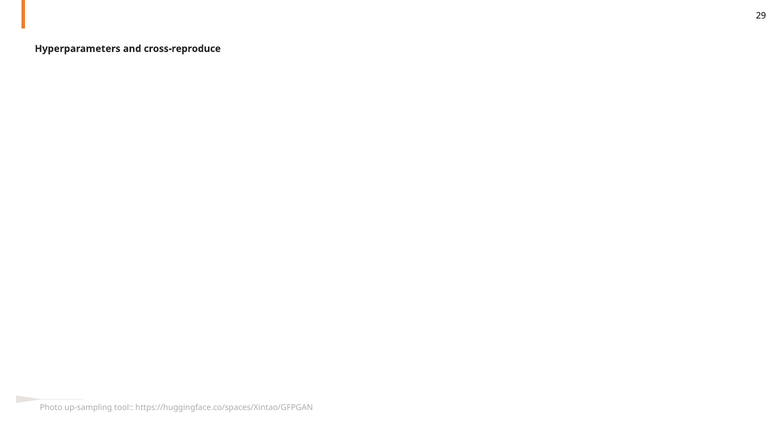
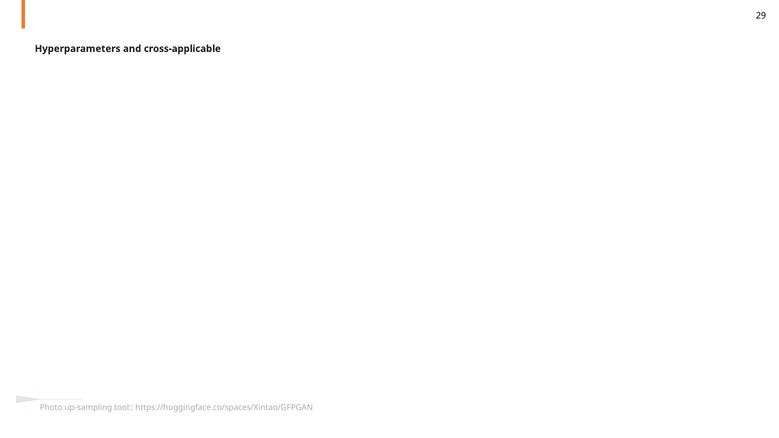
cross‑reproduce: cross‑reproduce -> cross‑applicable
